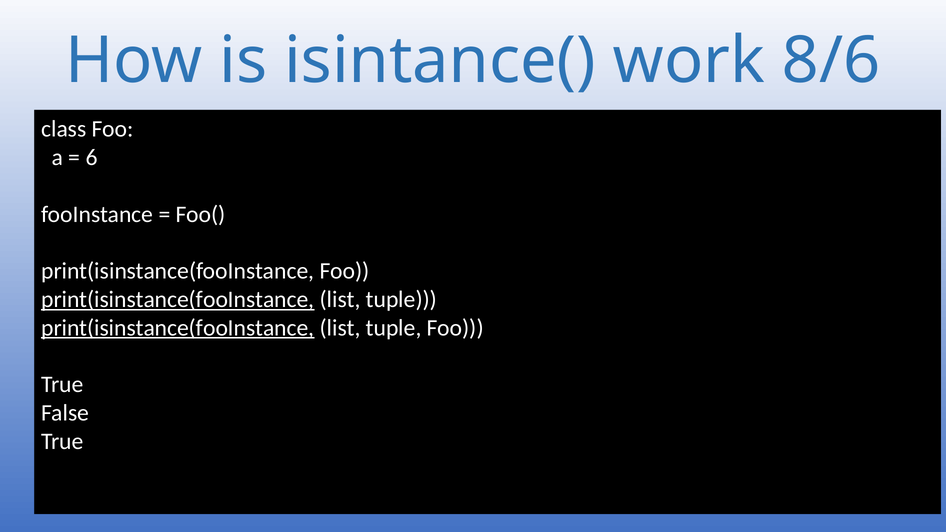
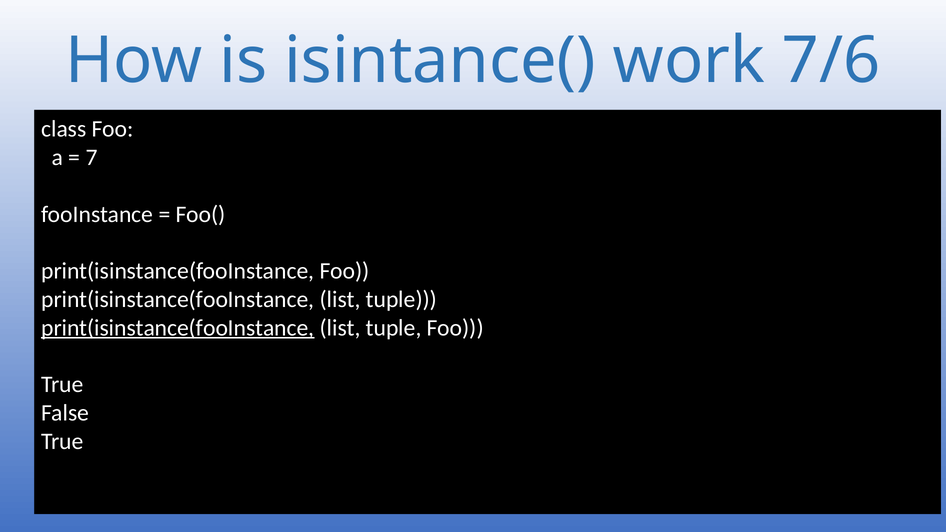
8/6: 8/6 -> 7/6
6: 6 -> 7
print(isinstance(fooInstance at (178, 299) underline: present -> none
